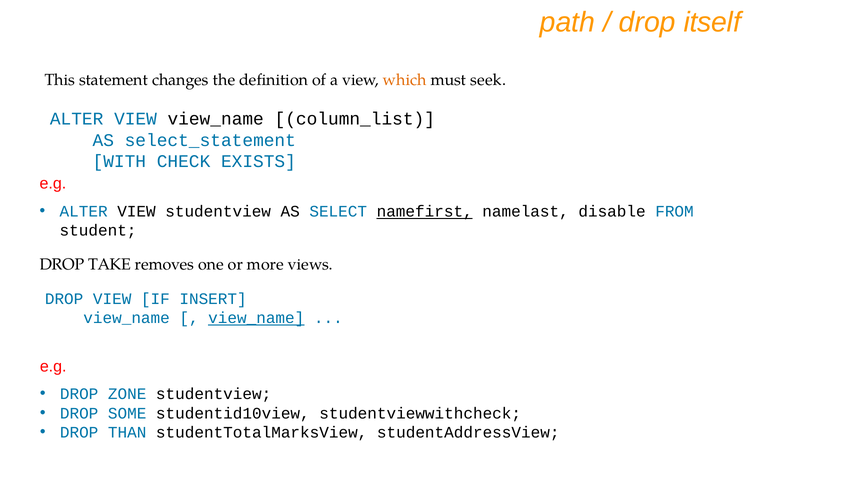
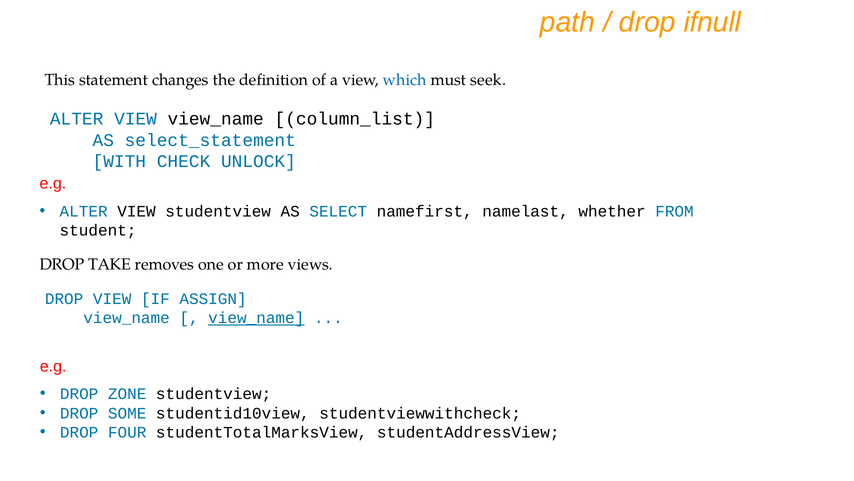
itself: itself -> ifnull
which colour: orange -> blue
EXISTS: EXISTS -> UNLOCK
namefirst underline: present -> none
disable: disable -> whether
INSERT: INSERT -> ASSIGN
THAN: THAN -> FOUR
